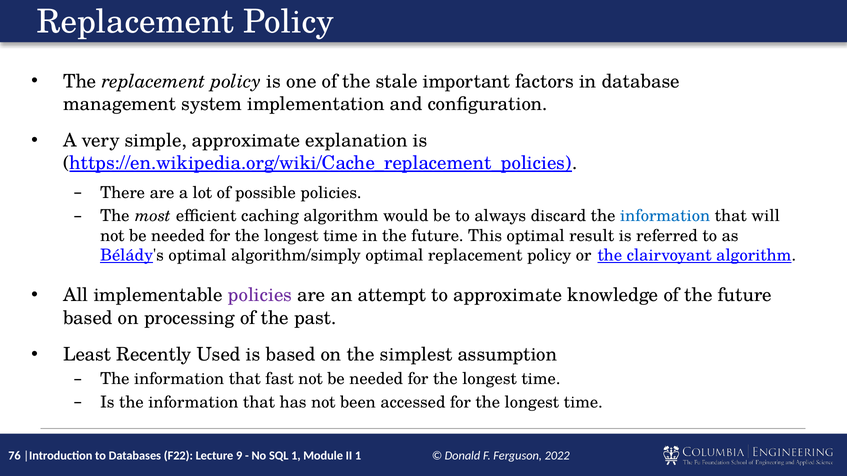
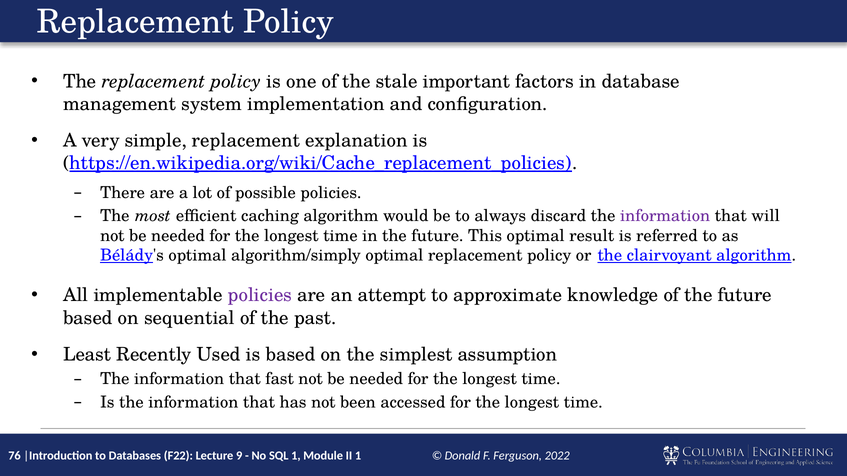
simple approximate: approximate -> replacement
information at (665, 216) colour: blue -> purple
processing: processing -> sequential
